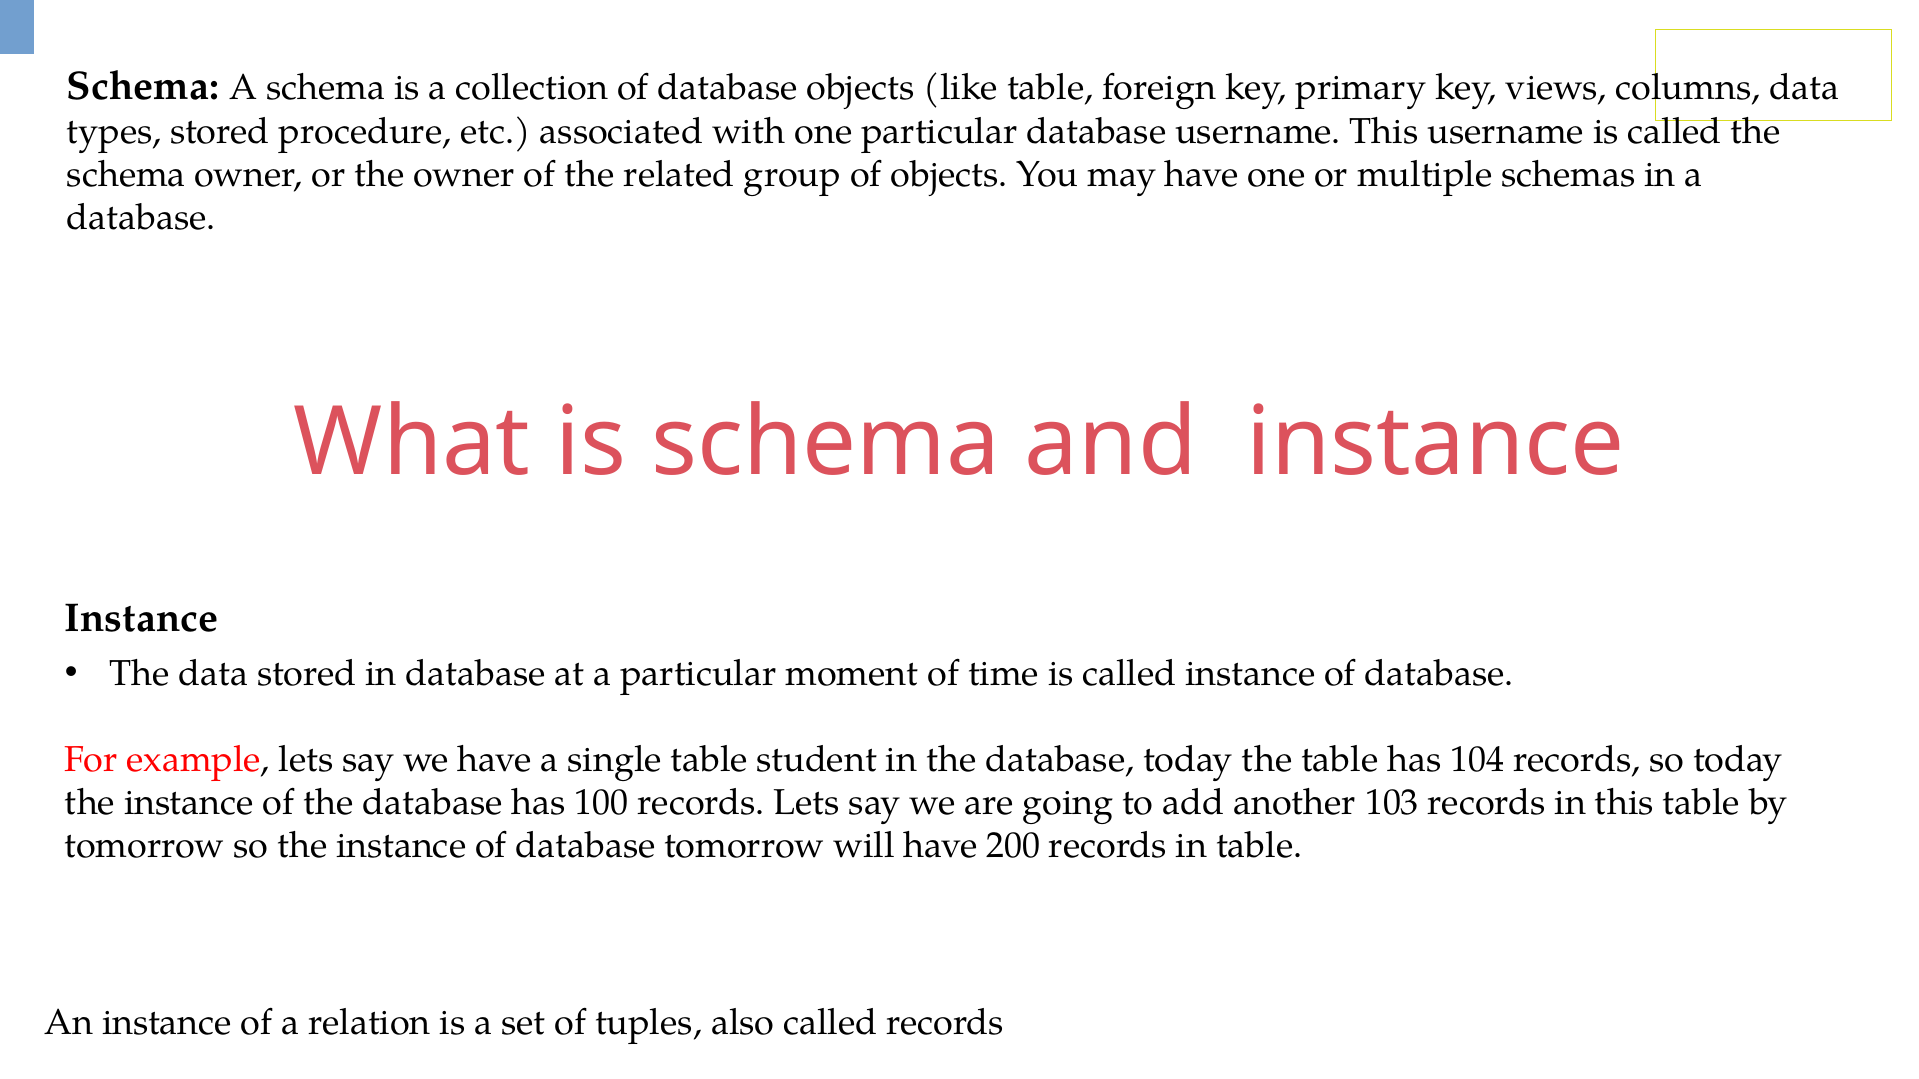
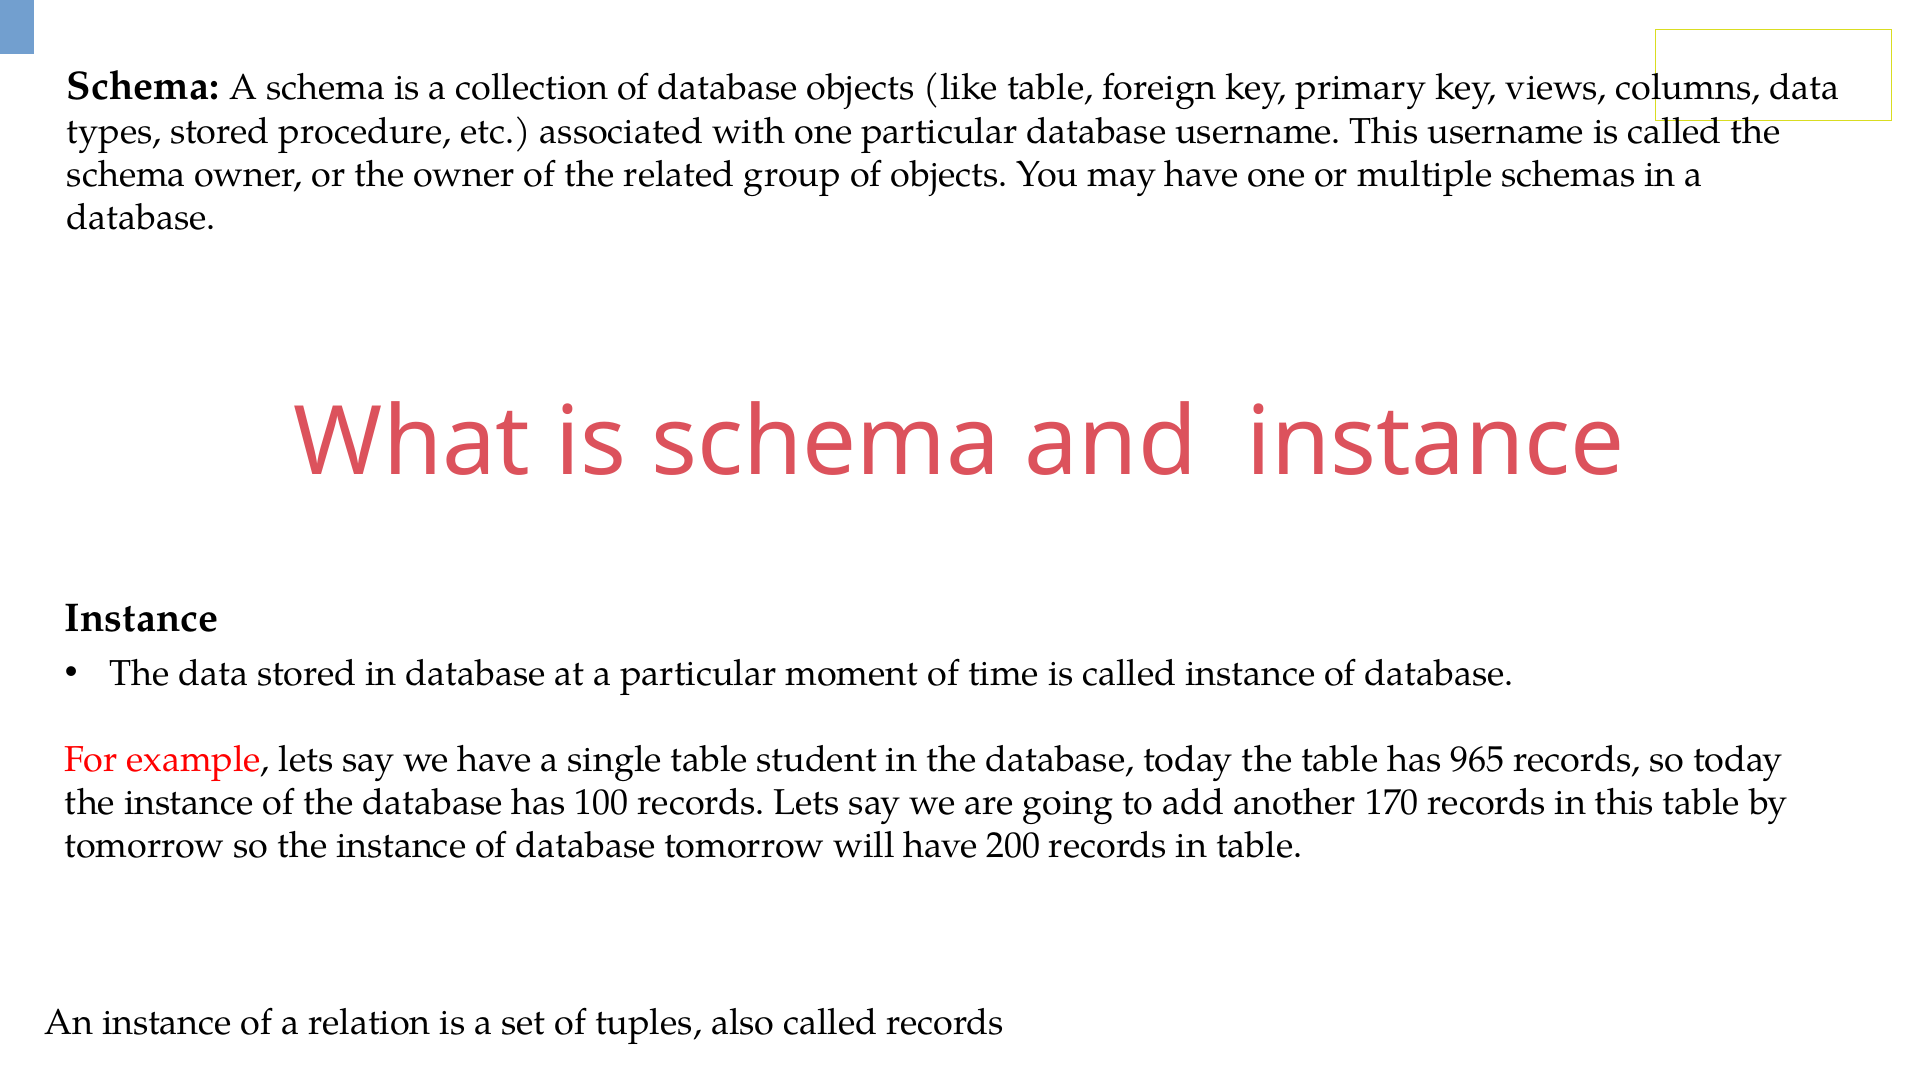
104: 104 -> 965
103: 103 -> 170
